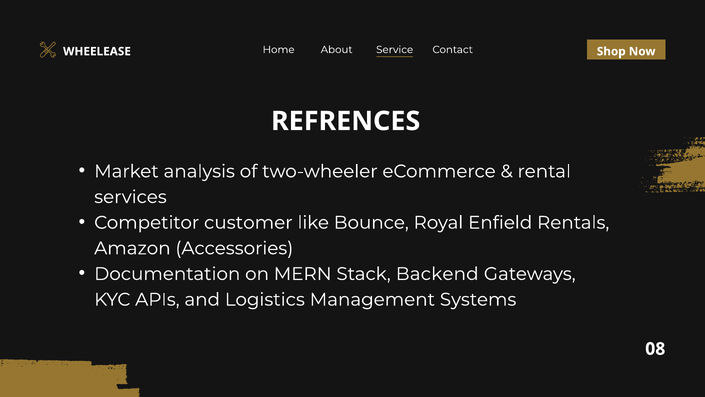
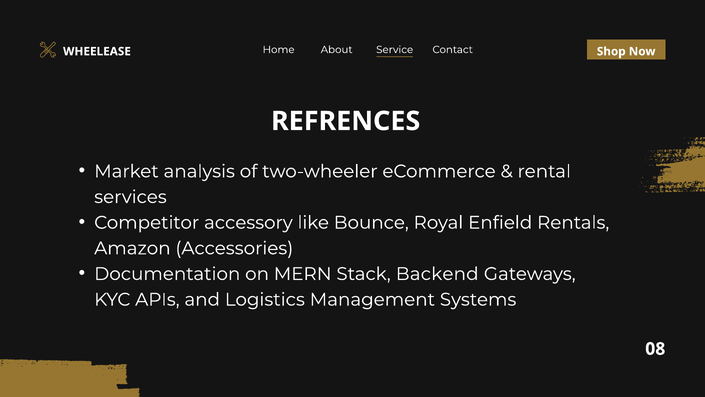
customer: customer -> accessory
